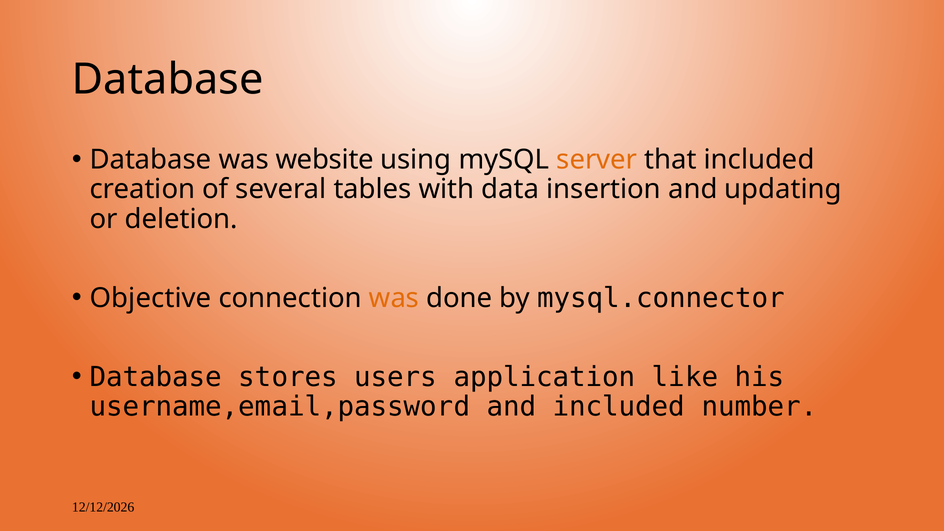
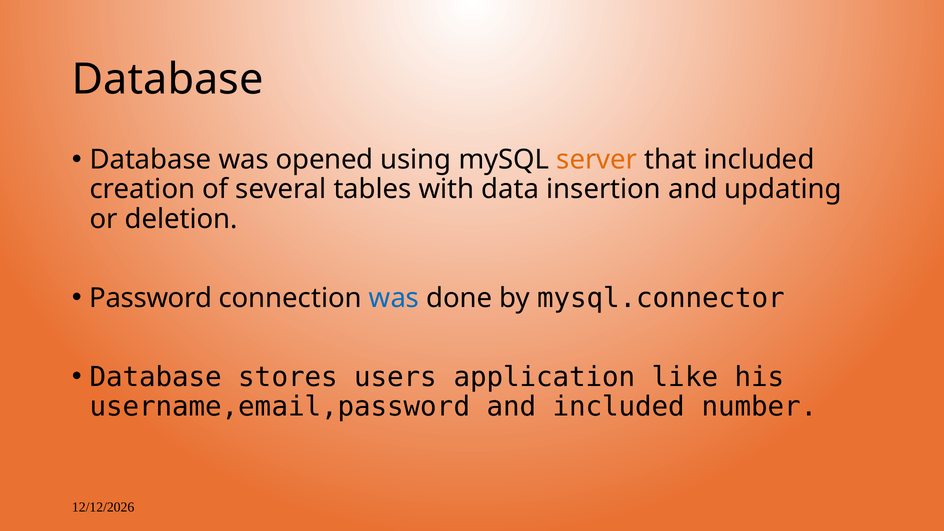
website: website -> opened
Objective: Objective -> Password
was at (394, 298) colour: orange -> blue
